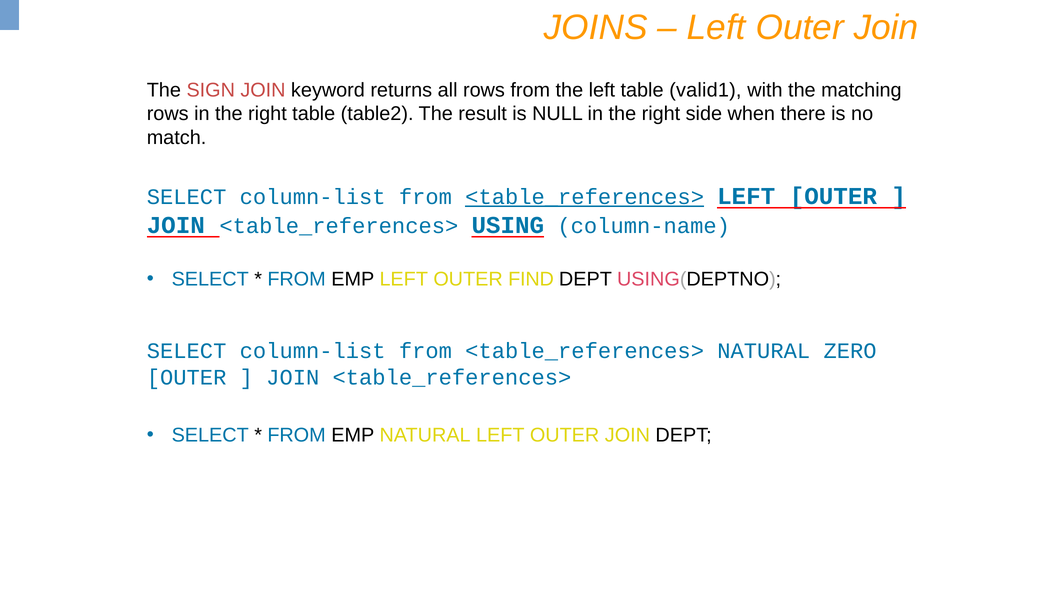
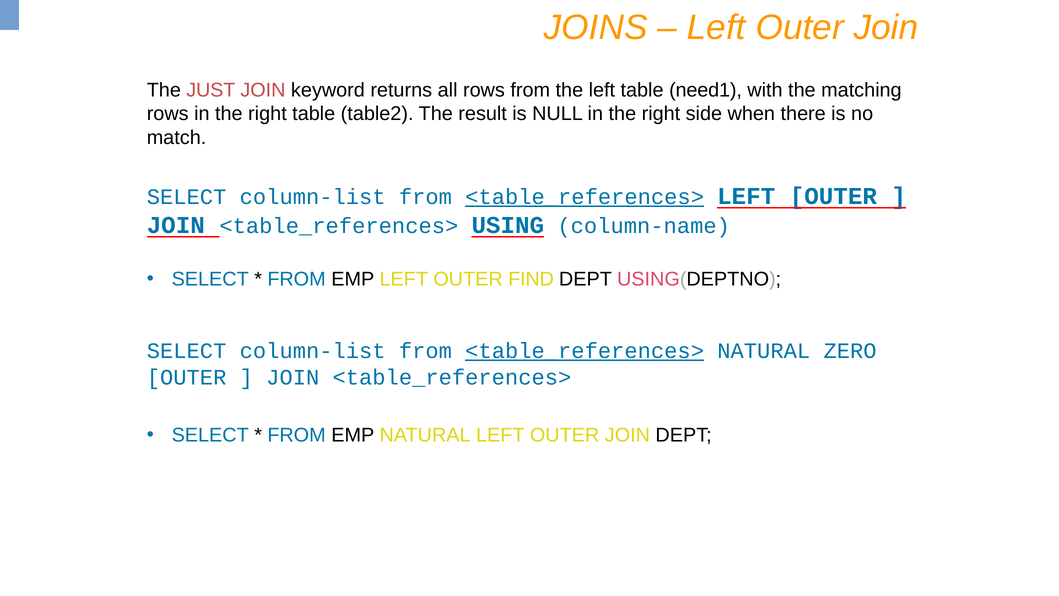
SIGN: SIGN -> JUST
valid1: valid1 -> need1
<table_references> at (585, 351) underline: none -> present
